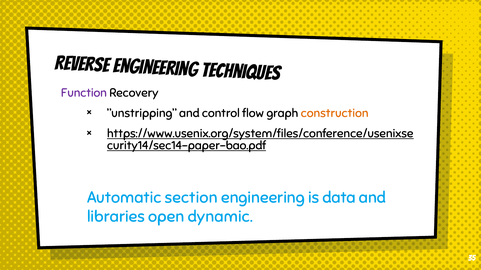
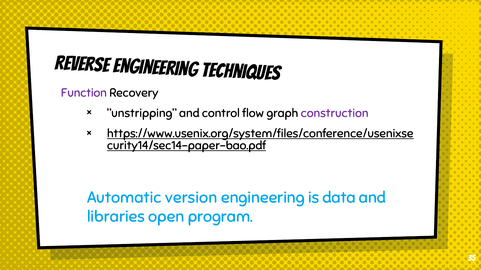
construction colour: orange -> purple
section: section -> version
dynamic: dynamic -> program
